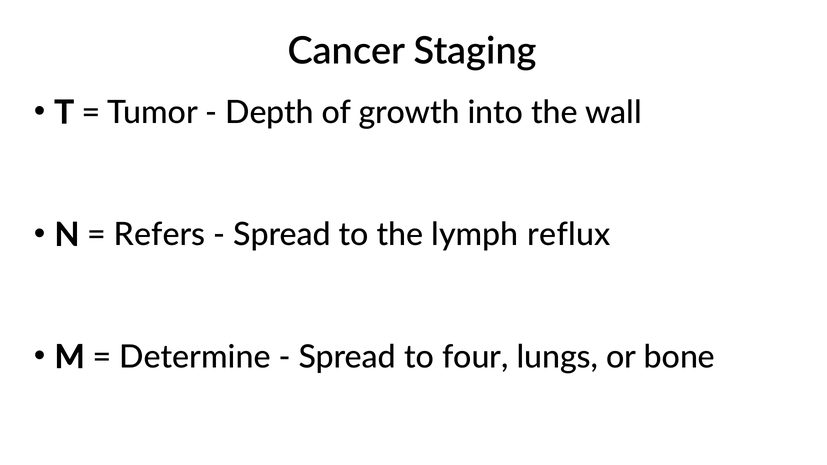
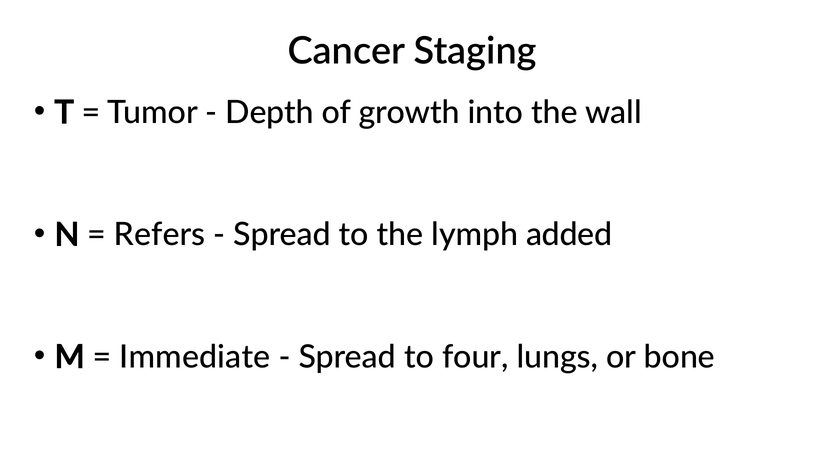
reflux: reflux -> added
Determine: Determine -> Immediate
